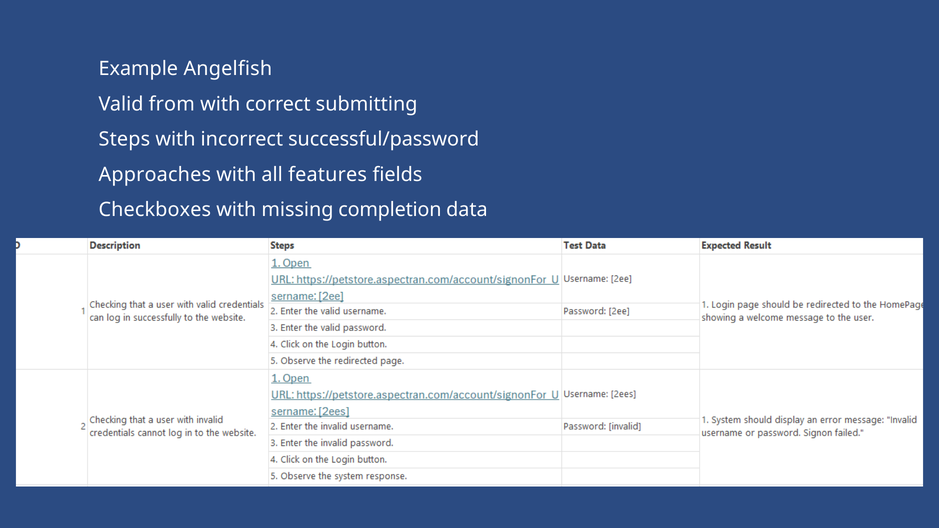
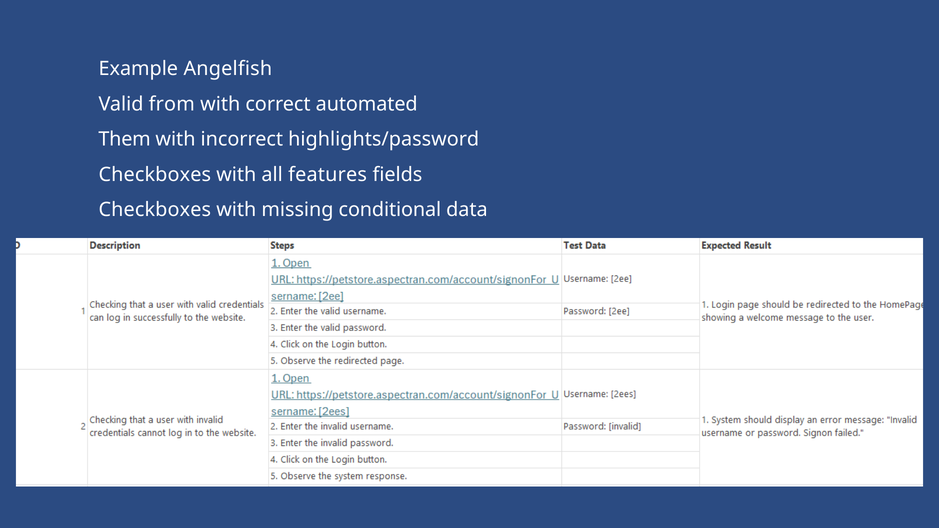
submitting: submitting -> automated
Steps: Steps -> Them
successful/password: successful/password -> highlights/password
Approaches at (155, 175): Approaches -> Checkboxes
completion: completion -> conditional
